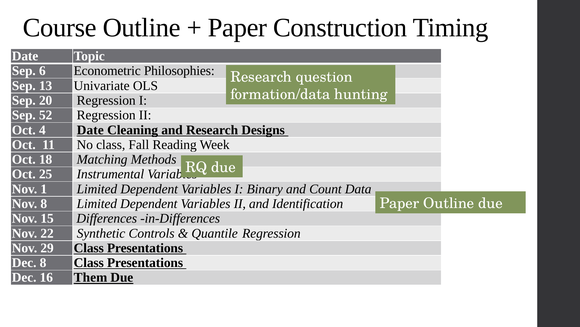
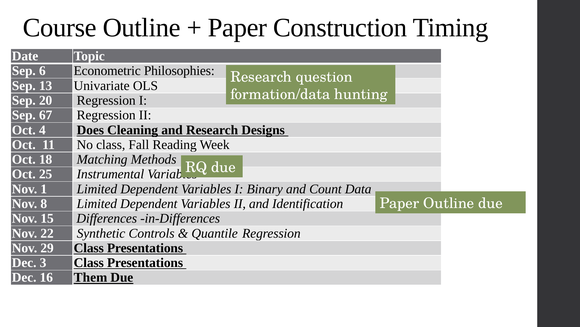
52: 52 -> 67
4 Date: Date -> Does
Dec 8: 8 -> 3
